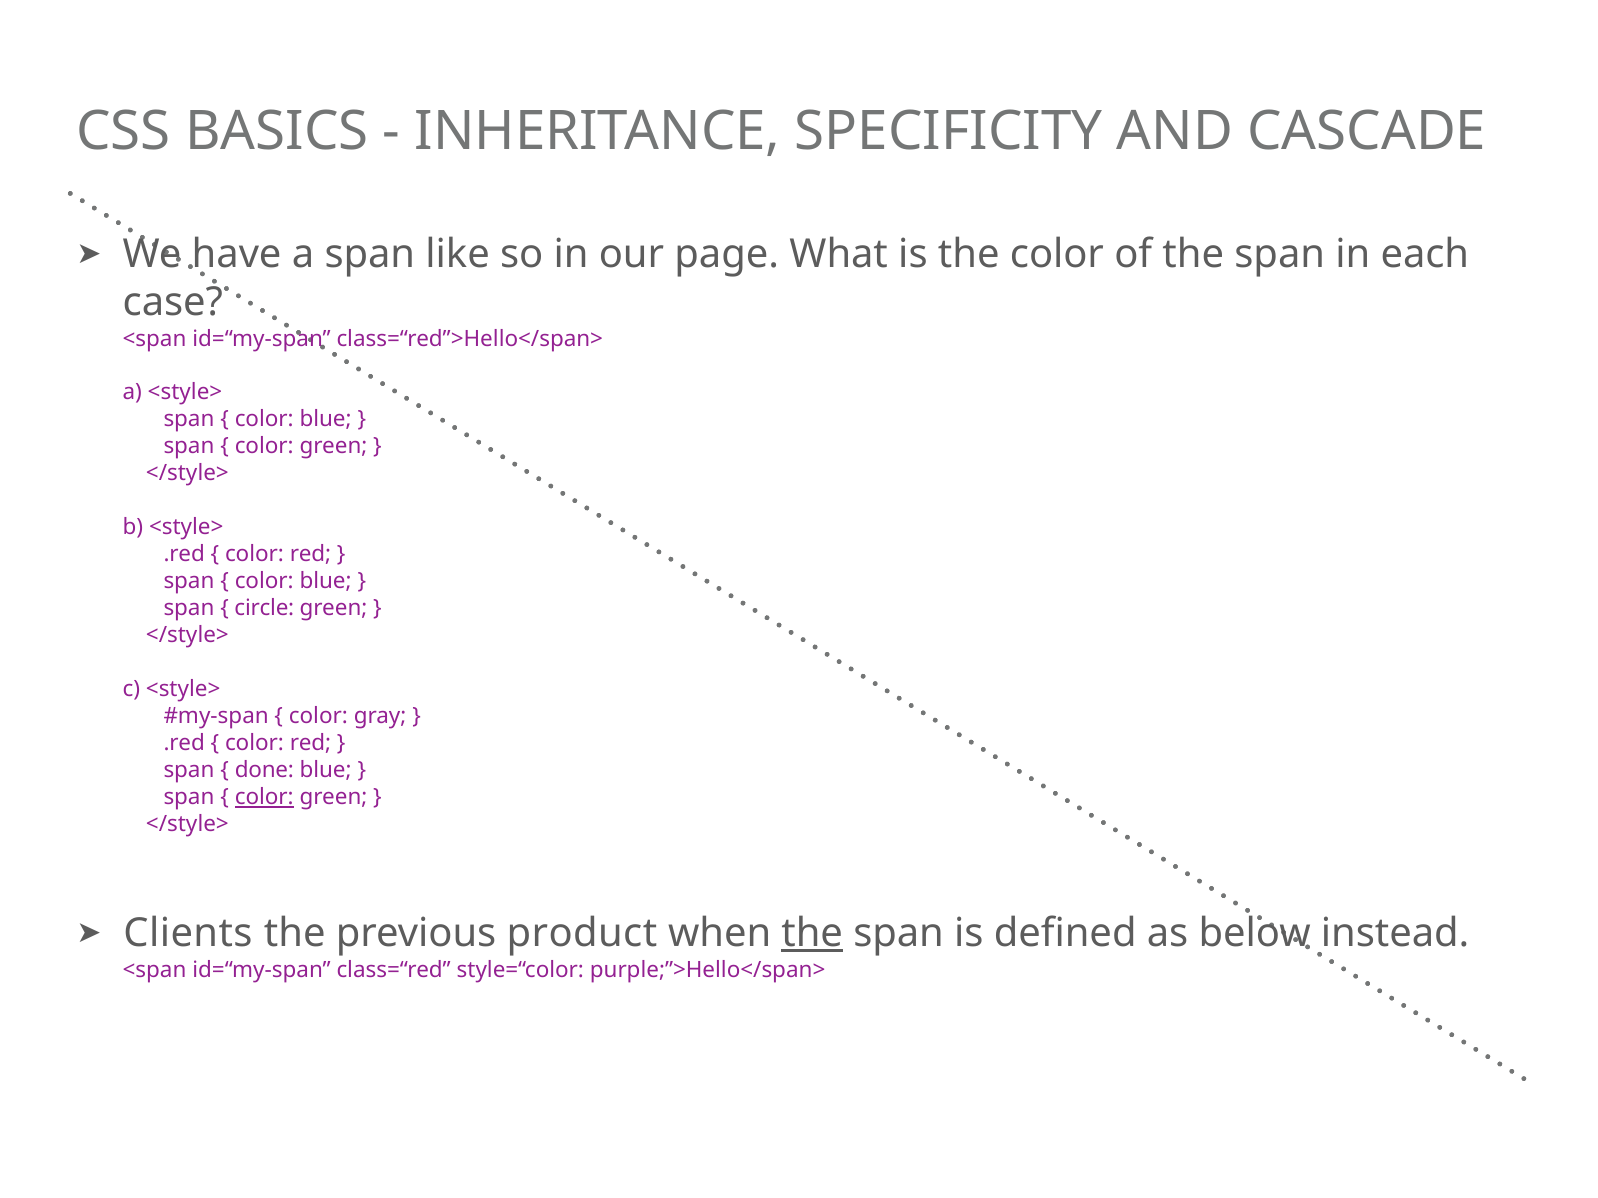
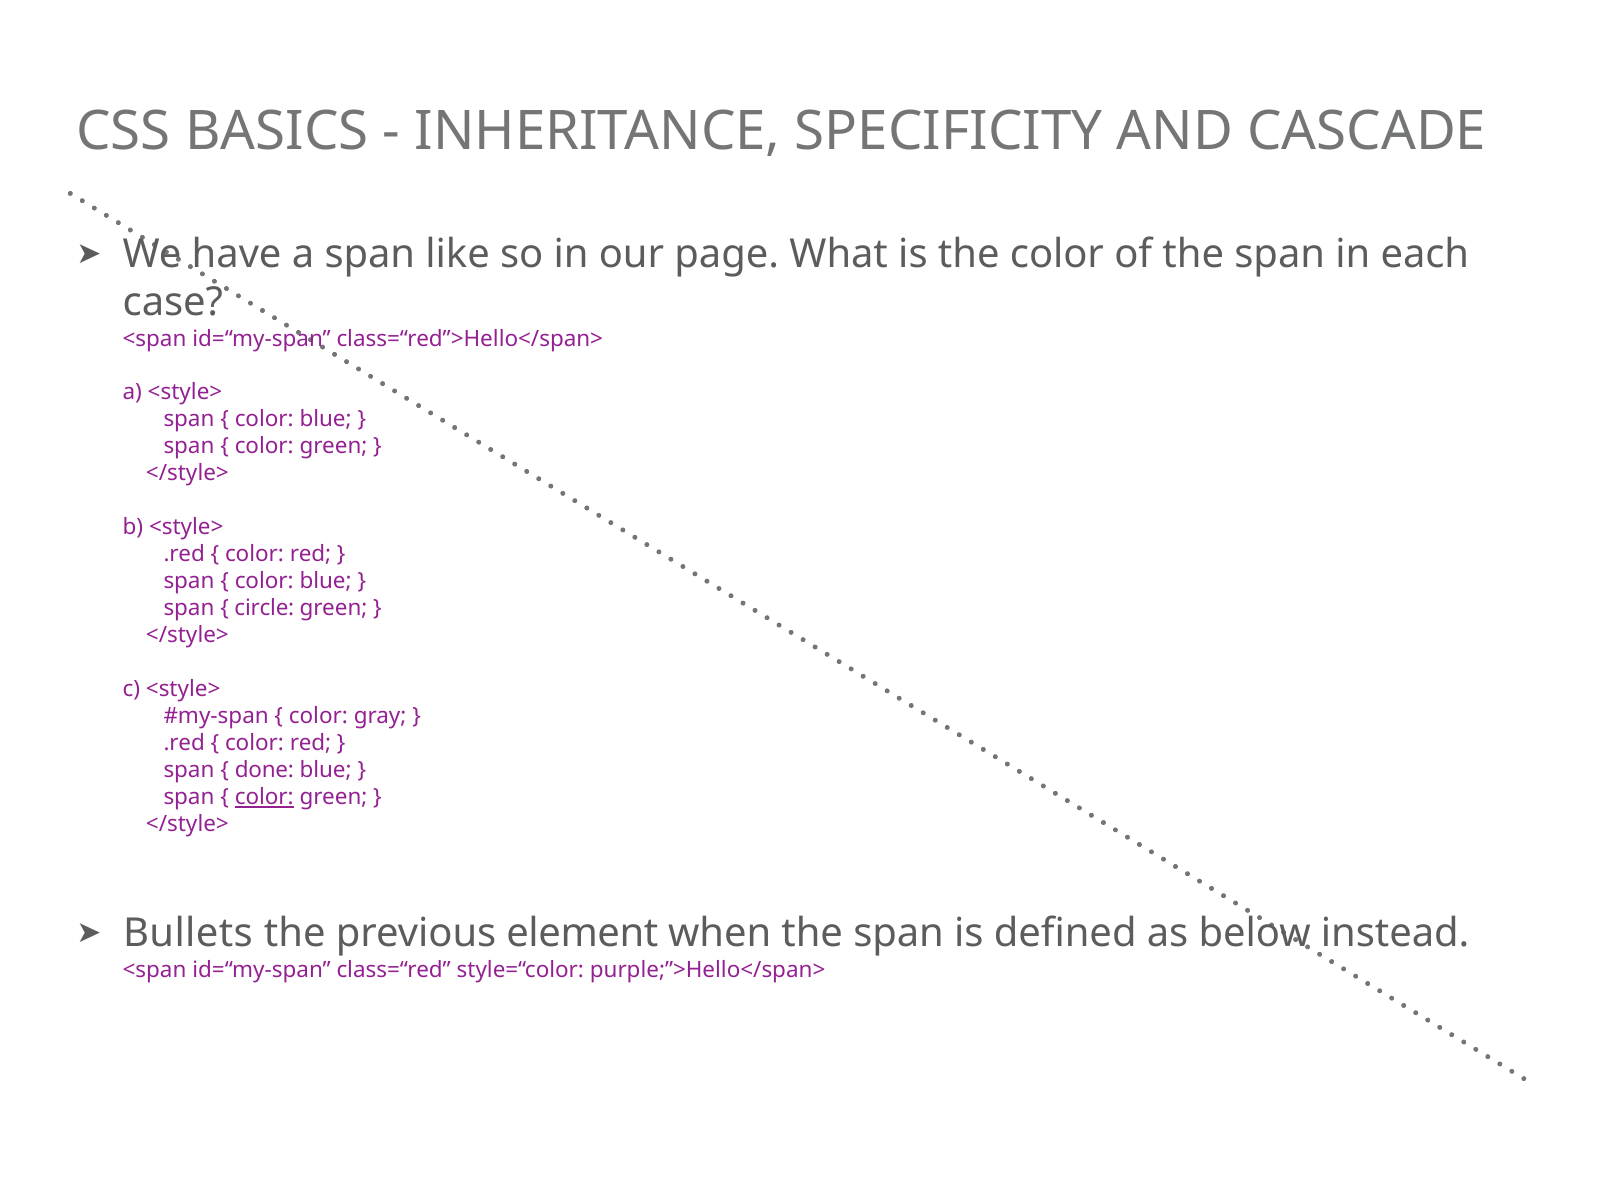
Clients: Clients -> Bullets
product: product -> element
the at (812, 934) underline: present -> none
